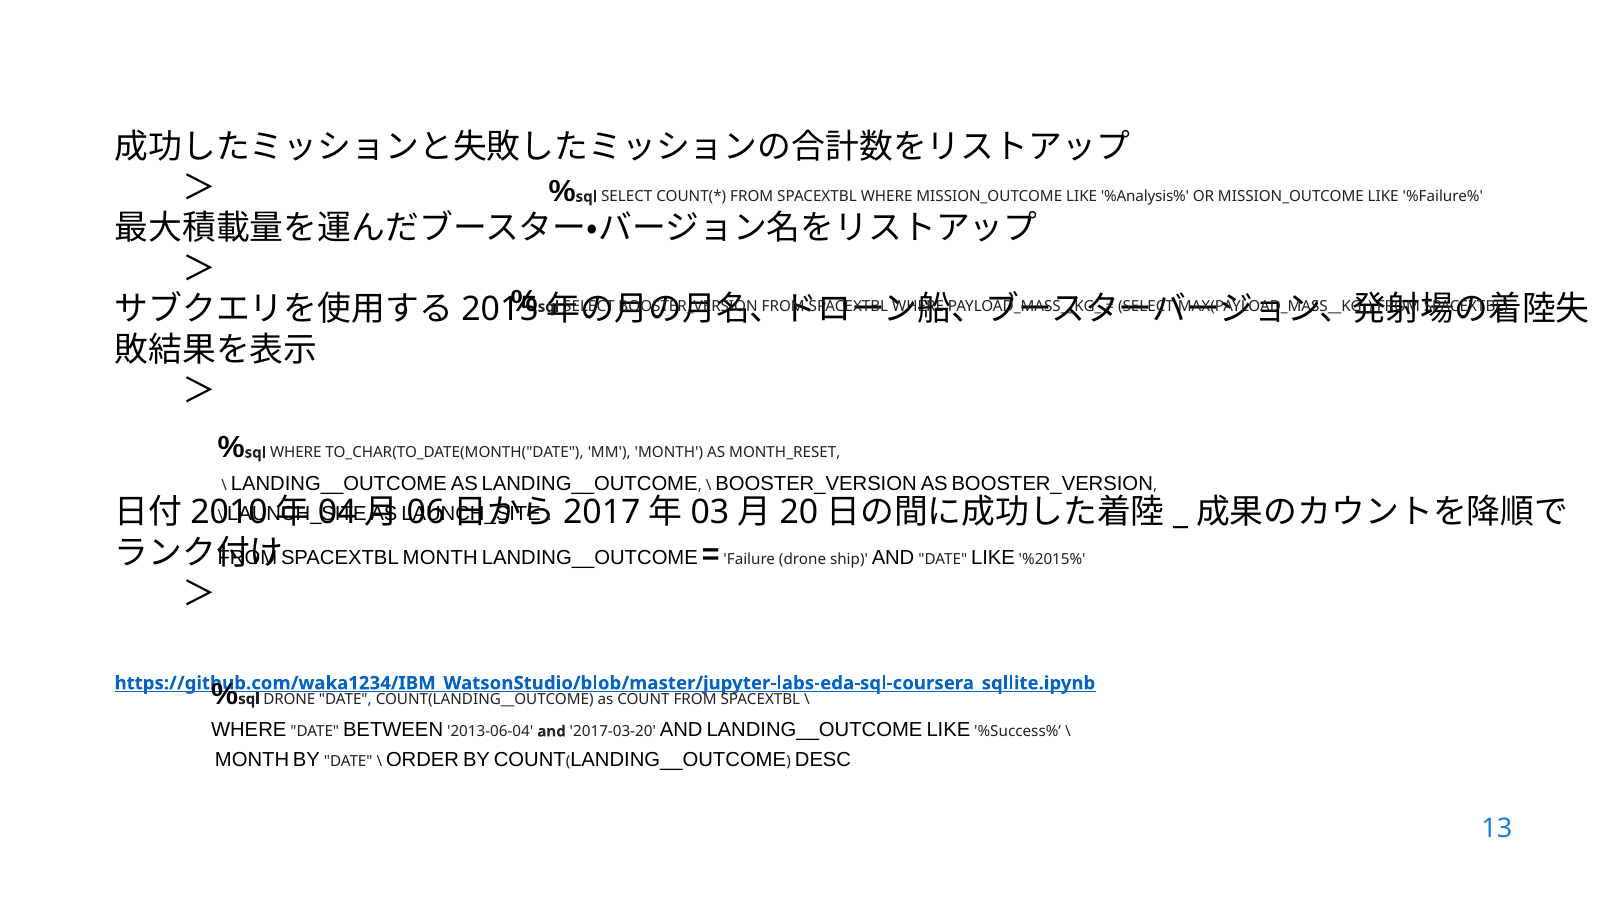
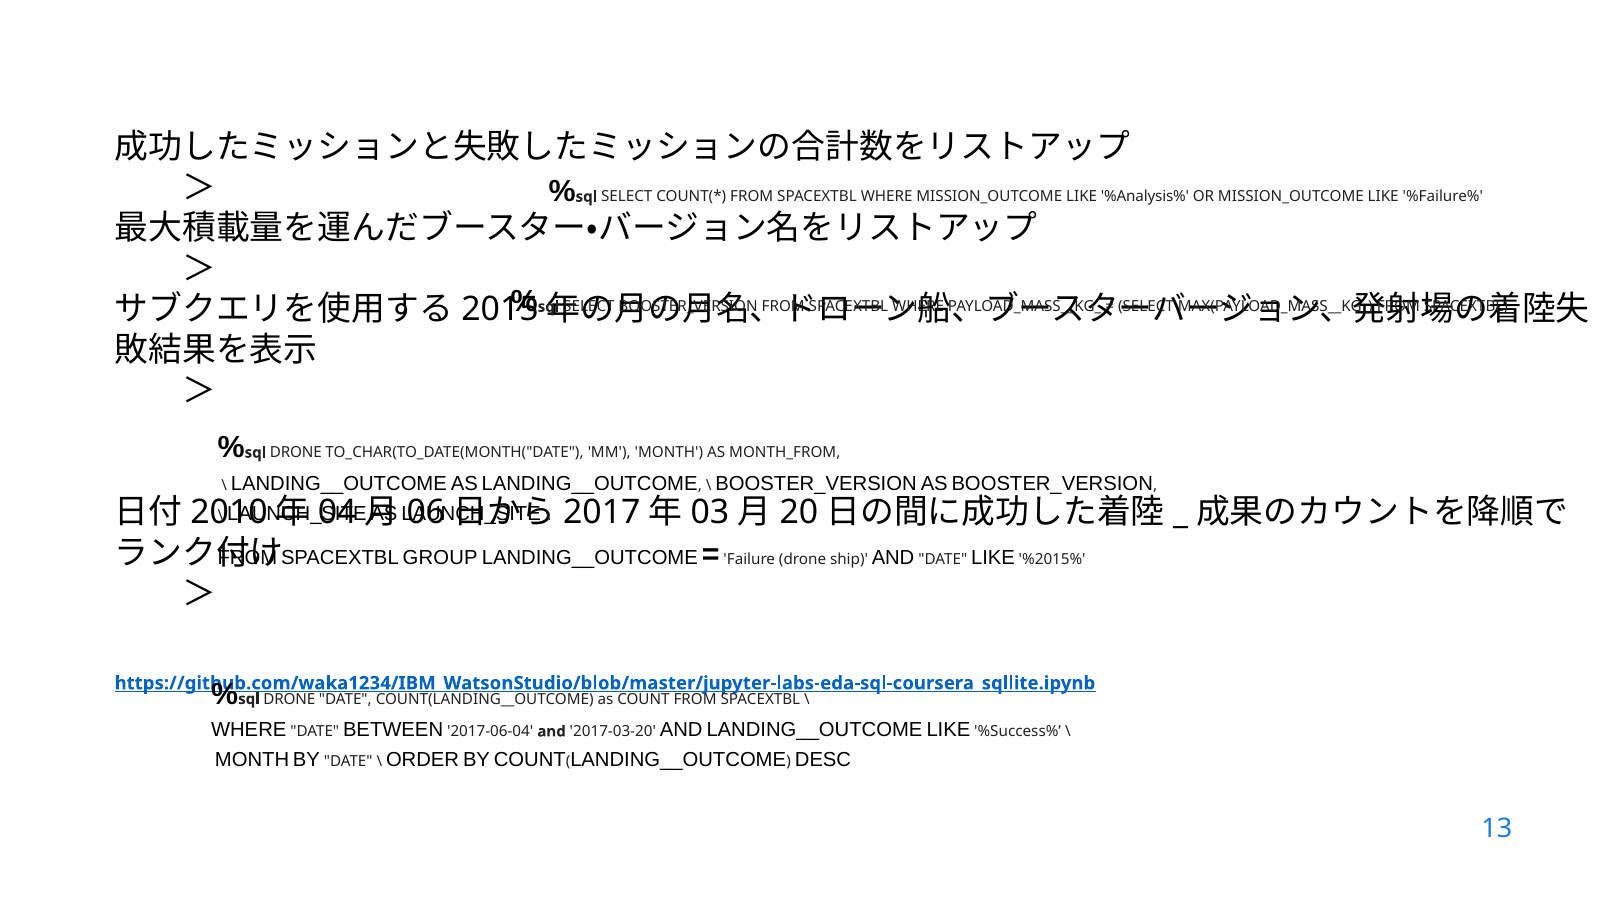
WHERE at (296, 452): WHERE -> DRONE
MONTH_RESET: MONTH_RESET -> MONTH_FROM
SPACEXTBL MONTH: MONTH -> GROUP
2013-06-04: 2013-06-04 -> 2017-06-04
